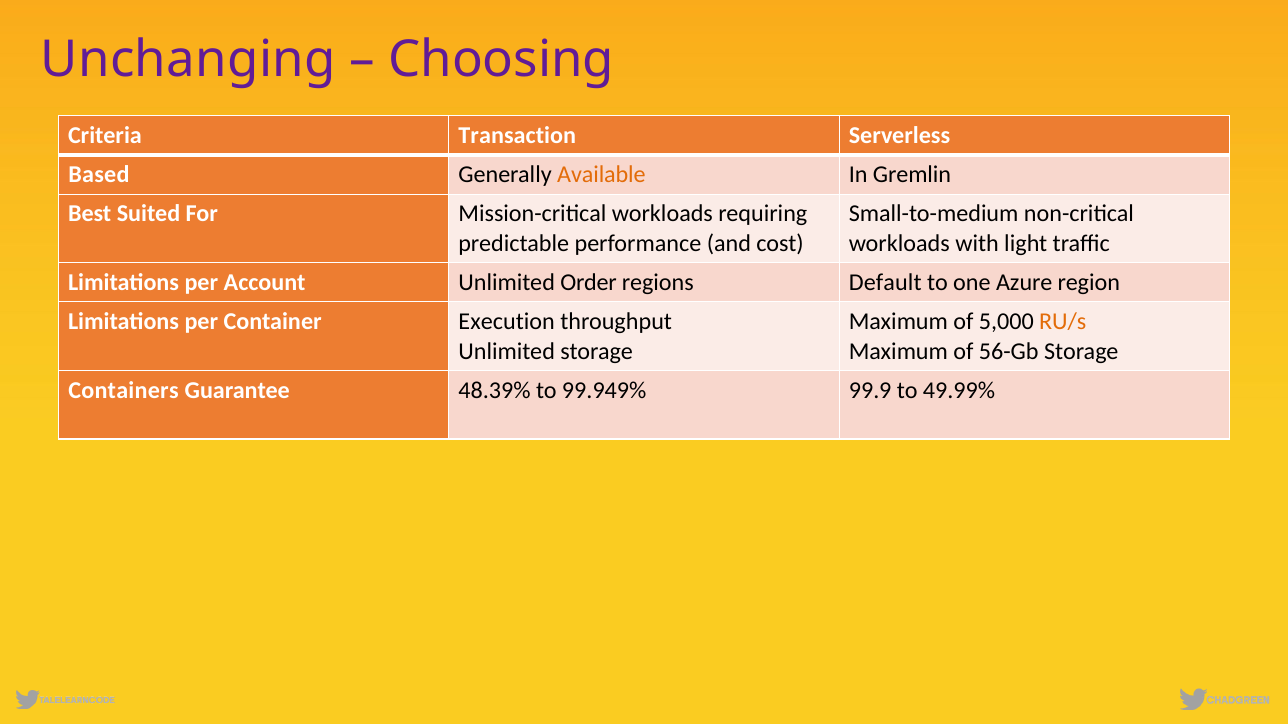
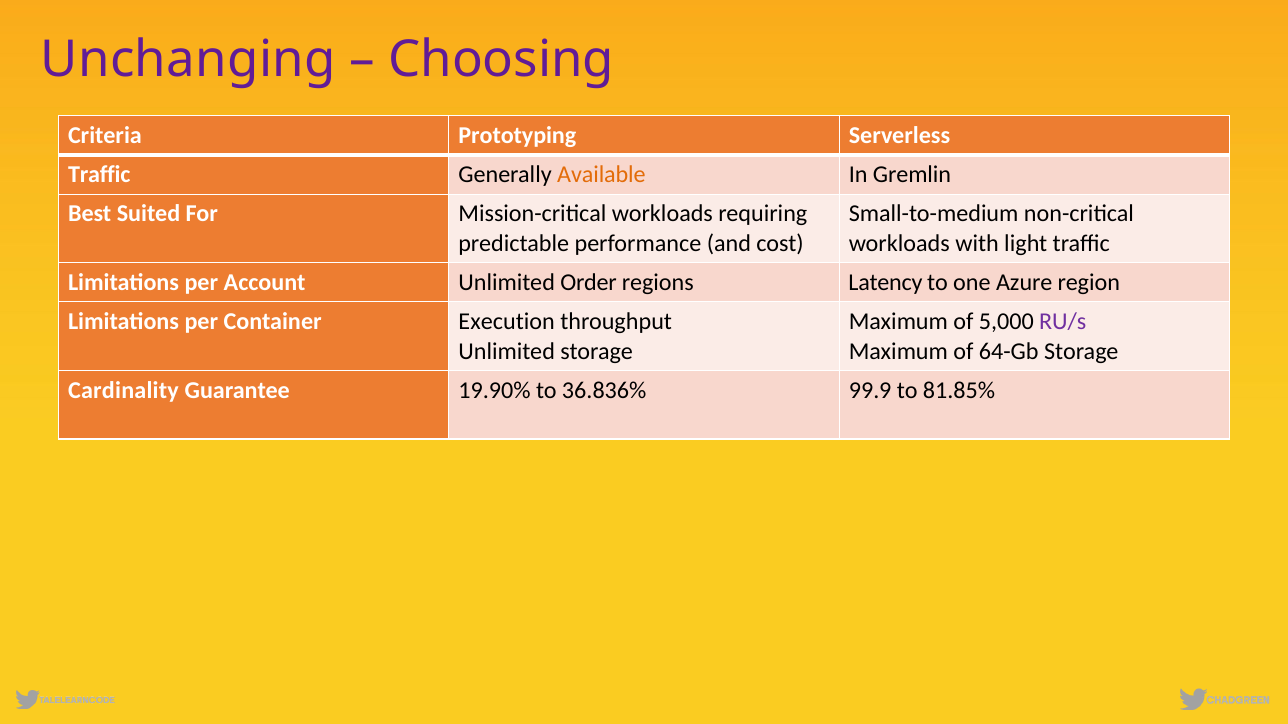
Transaction: Transaction -> Prototyping
Based at (99, 175): Based -> Traffic
Default: Default -> Latency
RU/s colour: orange -> purple
56-Gb: 56-Gb -> 64-Gb
Containers: Containers -> Cardinality
48.39%: 48.39% -> 19.90%
99.949%: 99.949% -> 36.836%
49.99%: 49.99% -> 81.85%
